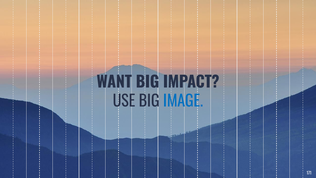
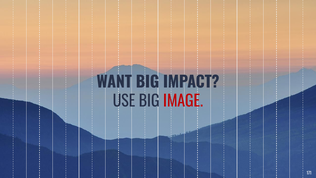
IMAGE colour: blue -> red
